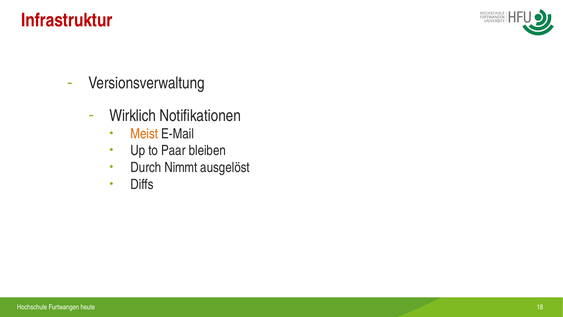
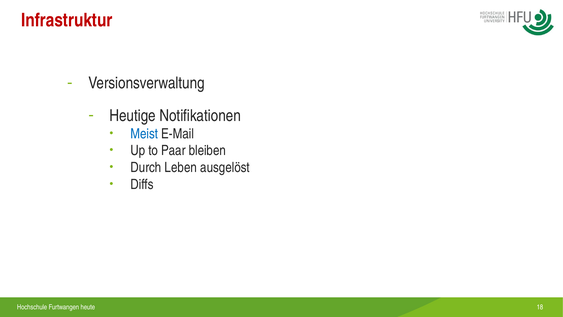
Wirklich: Wirklich -> Heutige
Meist colour: orange -> blue
Nimmt: Nimmt -> Leben
